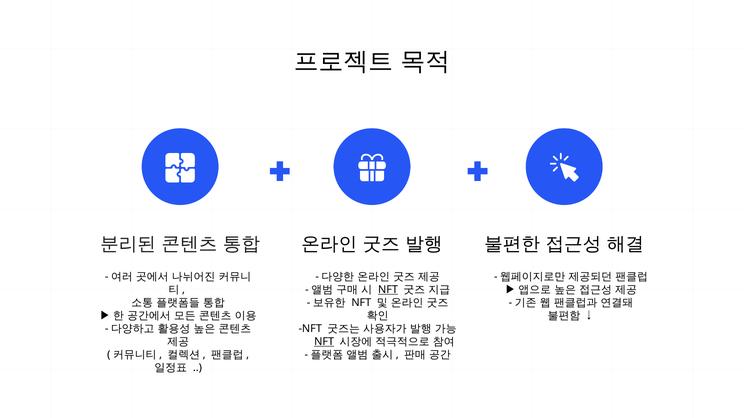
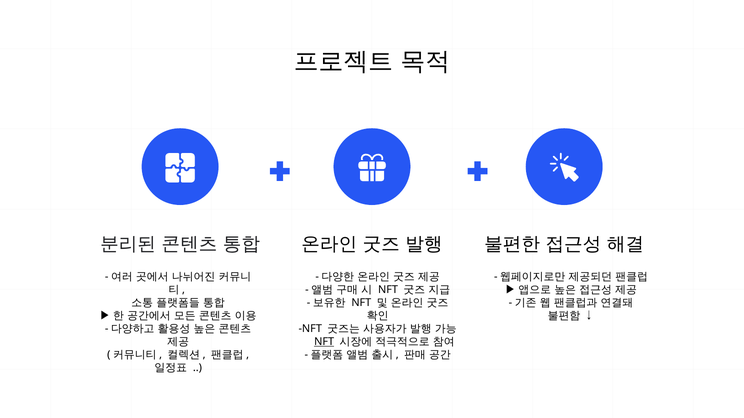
NFT at (388, 290) underline: present -> none
